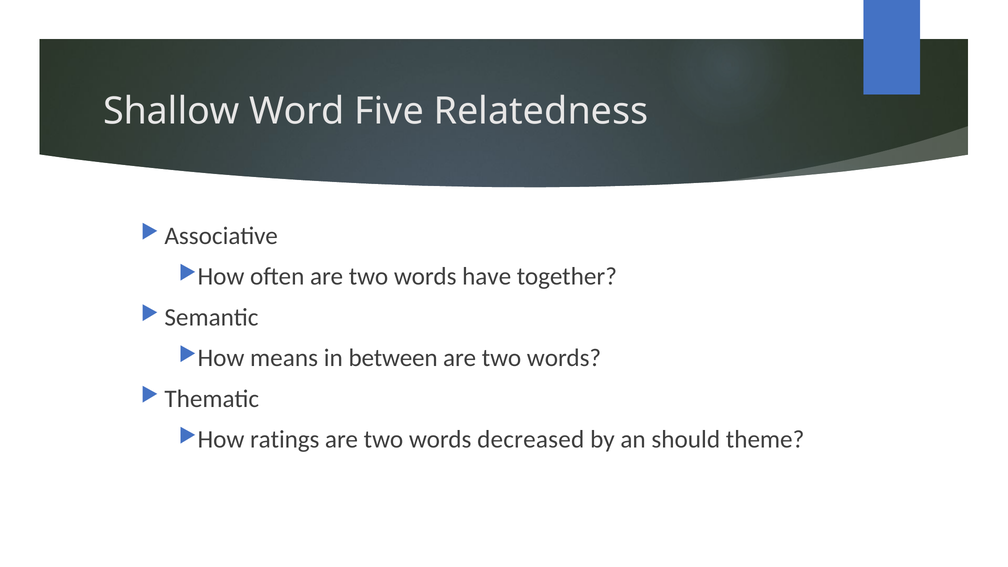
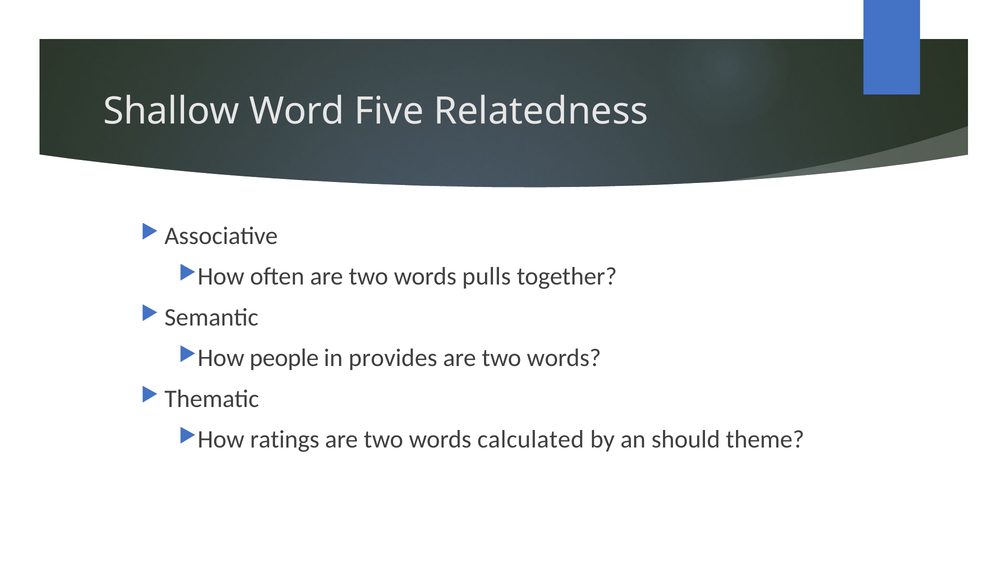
have: have -> pulls
means: means -> people
between: between -> provides
decreased: decreased -> calculated
